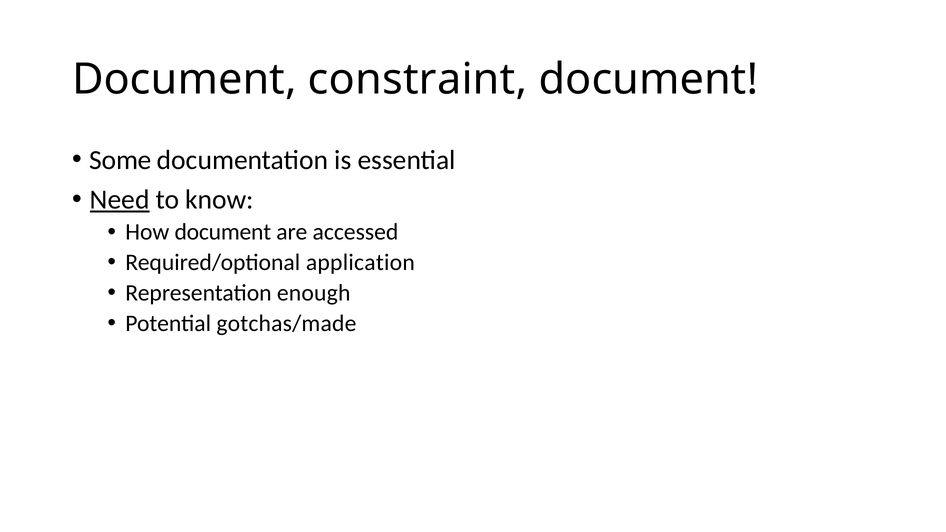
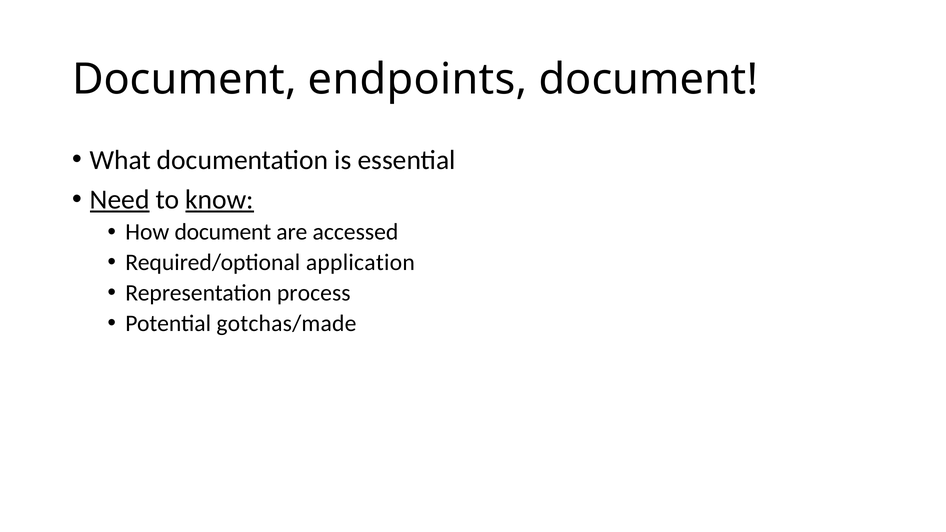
constraint: constraint -> endpoints
Some: Some -> What
know underline: none -> present
enough: enough -> process
